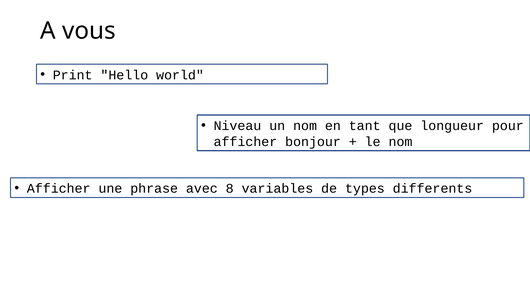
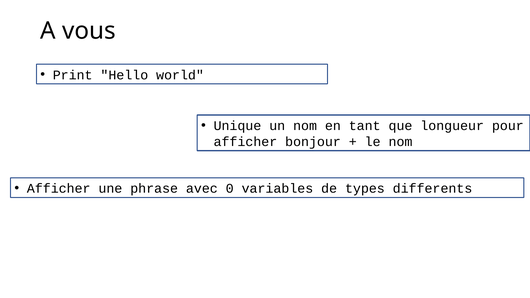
Niveau: Niveau -> Unique
8: 8 -> 0
